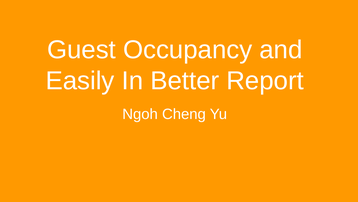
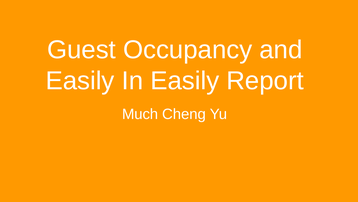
In Better: Better -> Easily
Ngoh: Ngoh -> Much
